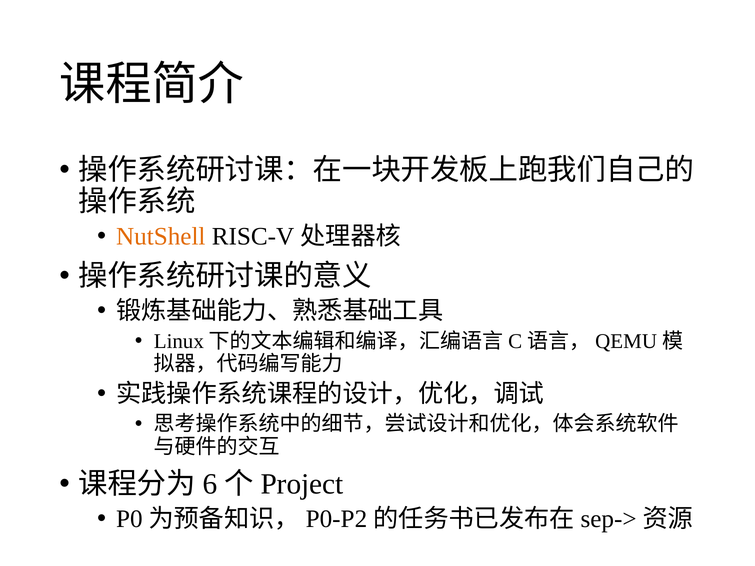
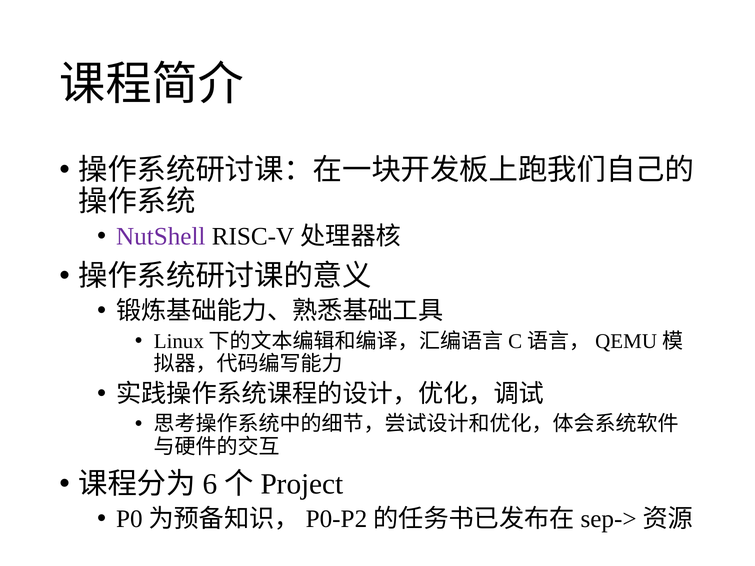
NutShell colour: orange -> purple
